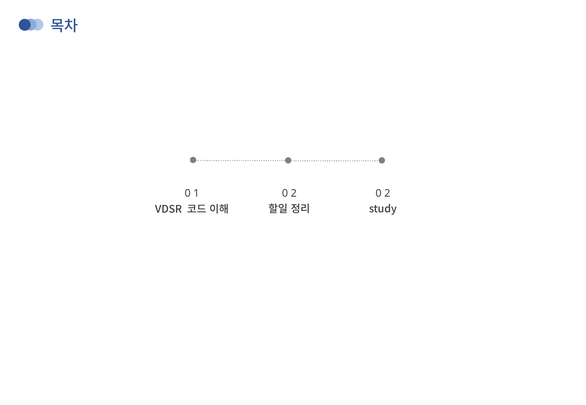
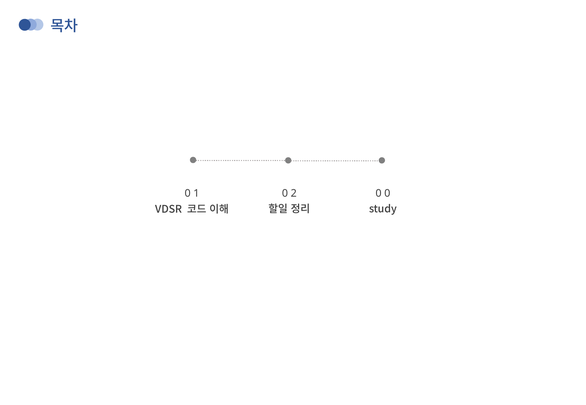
2 at (387, 194): 2 -> 0
